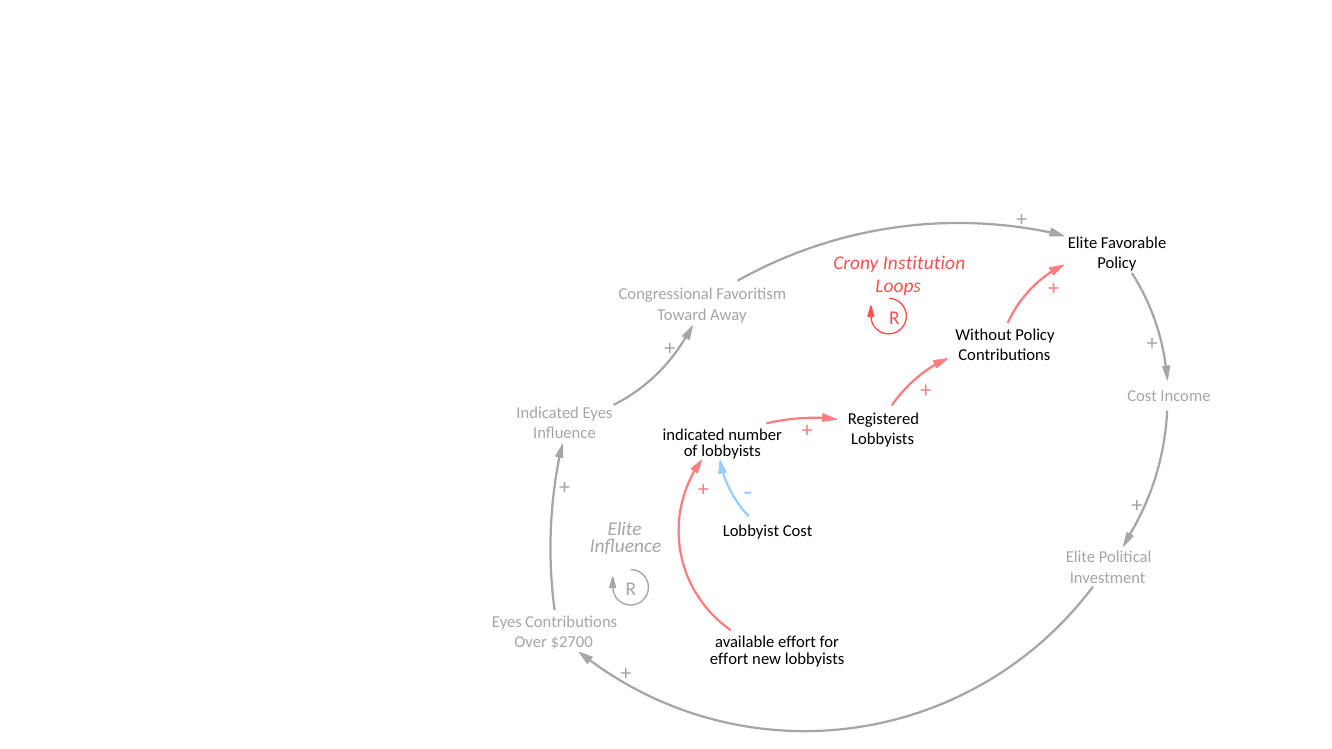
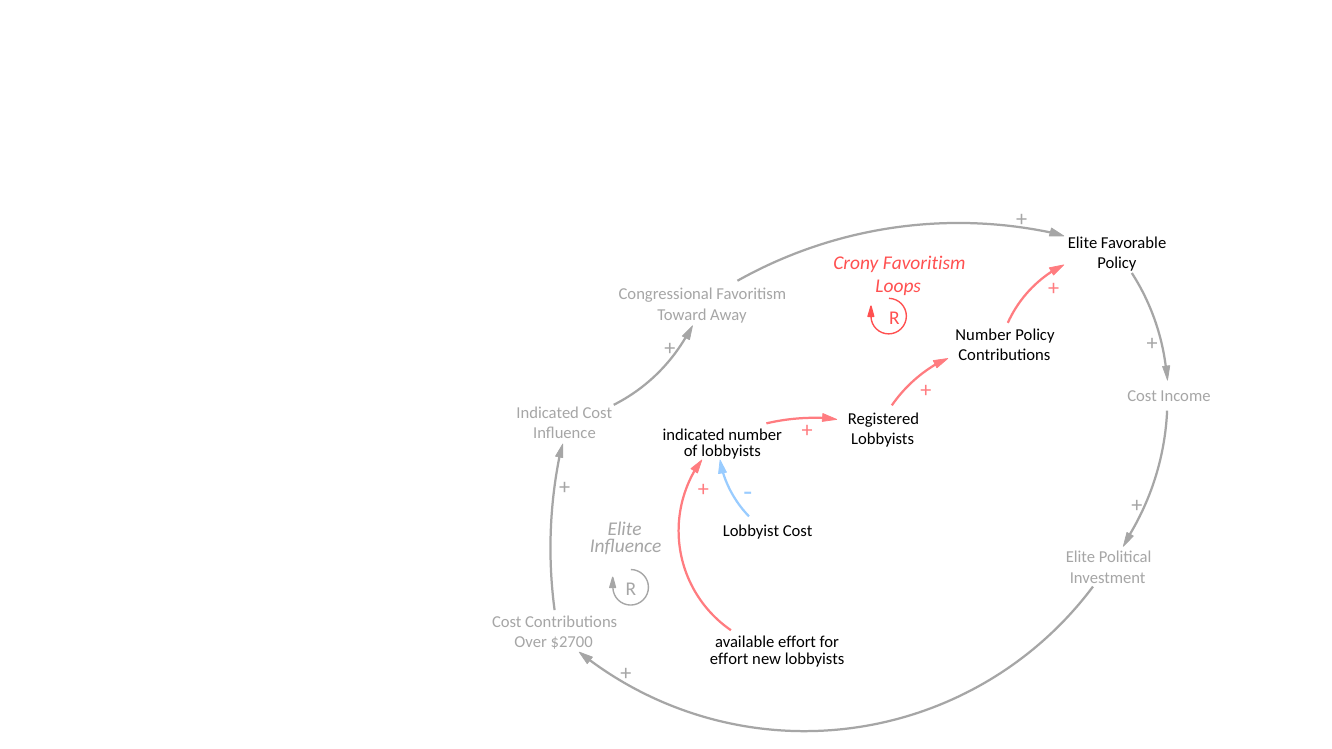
Crony Institution: Institution -> Favoritism
Without at (983, 335): Without -> Number
Indicated Eyes: Eyes -> Cost
Eyes at (507, 622): Eyes -> Cost
